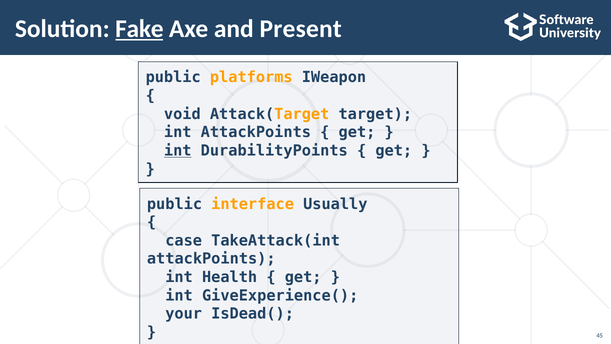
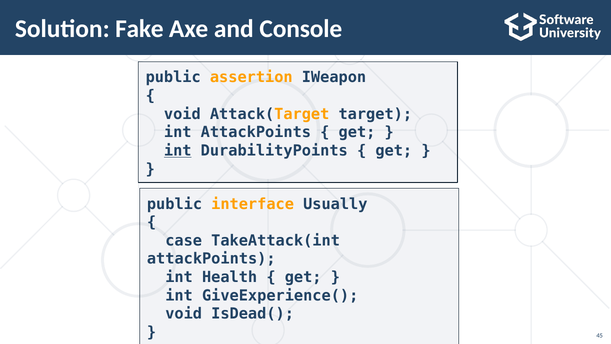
Fake underline: present -> none
Present: Present -> Console
platforms: platforms -> assertion
your at (184, 314): your -> void
